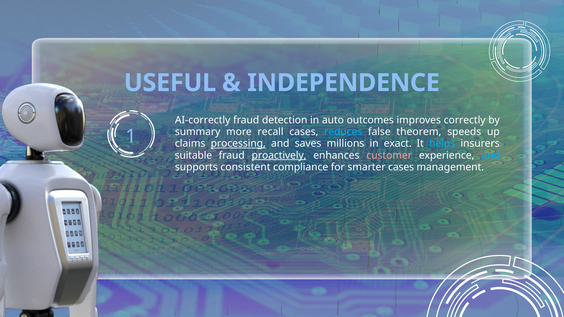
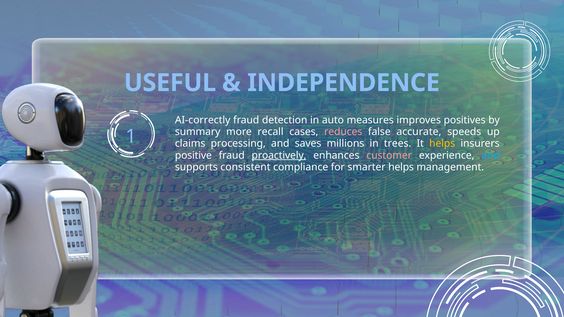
outcomes: outcomes -> measures
correctly: correctly -> positives
reduces colour: light blue -> pink
theorem: theorem -> accurate
processing underline: present -> none
exact: exact -> trees
helps at (442, 144) colour: light blue -> yellow
suitable: suitable -> positive
smarter cases: cases -> helps
